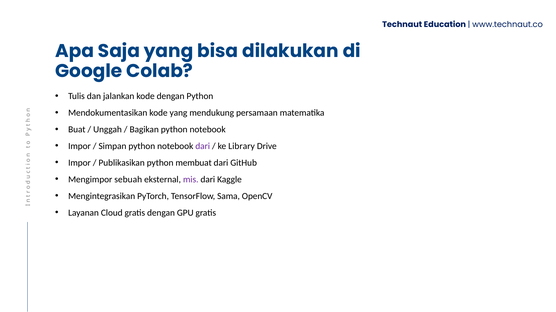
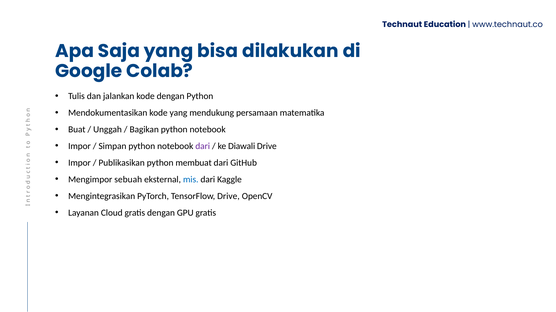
Library: Library -> Diawali
mis colour: purple -> blue
TensorFlow Sama: Sama -> Drive
